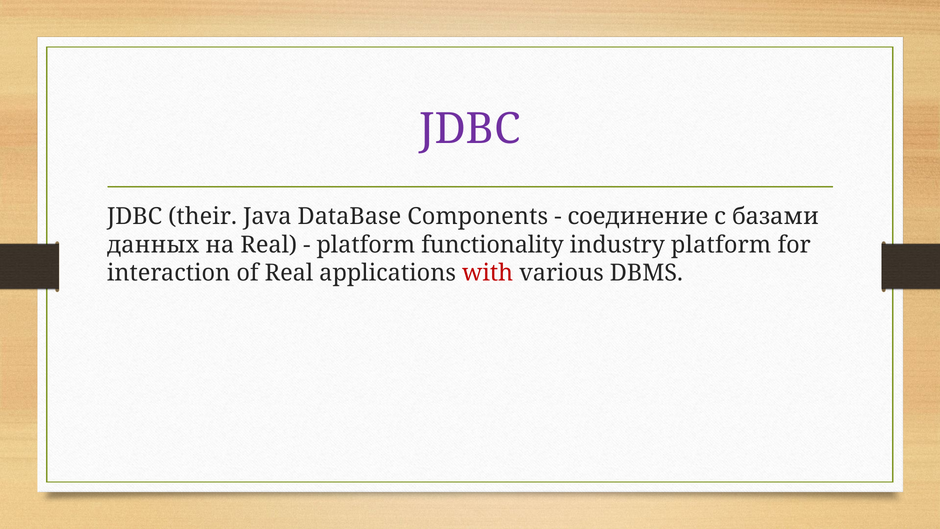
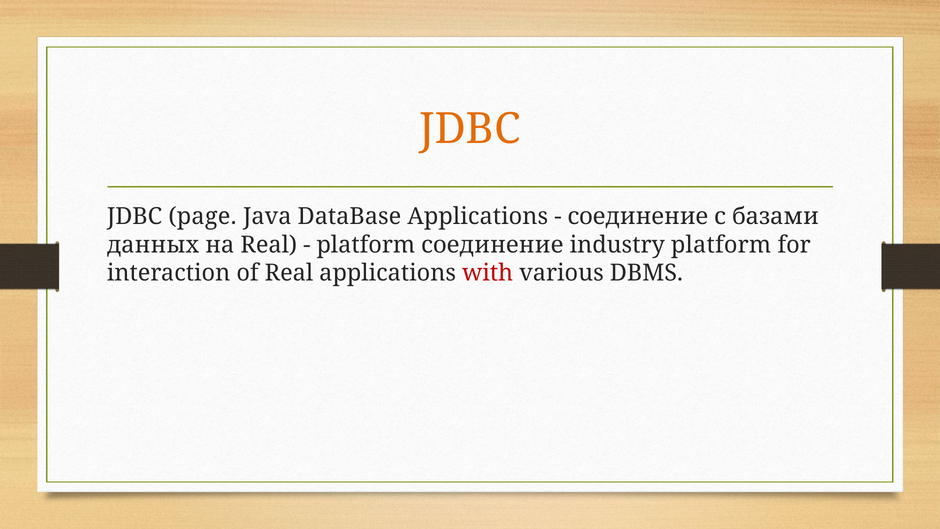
JDBC at (470, 129) colour: purple -> orange
their: their -> page
DataBase Components: Components -> Applications
platform functionality: functionality -> соединение
